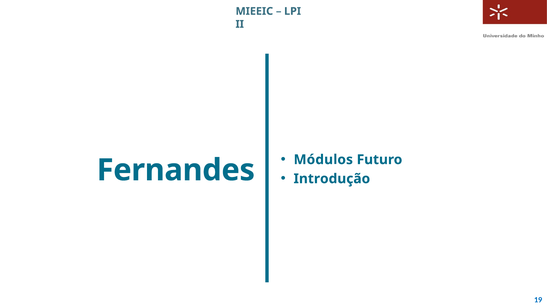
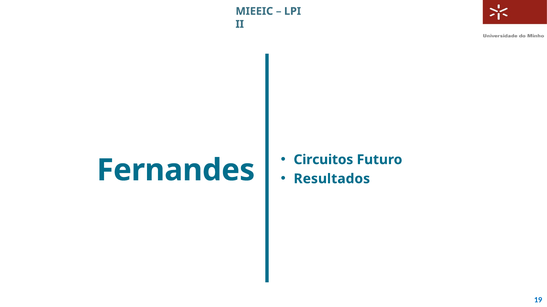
Módulos: Módulos -> Circuitos
Introdução: Introdução -> Resultados
